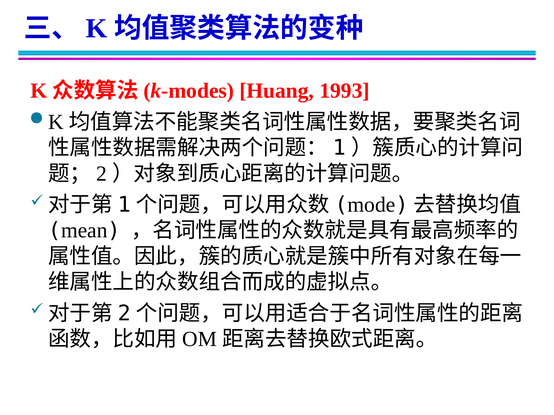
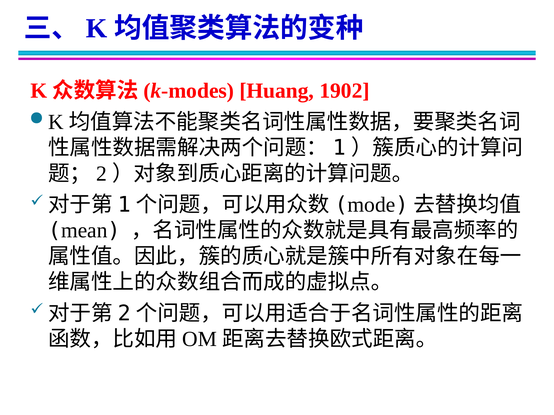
1993: 1993 -> 1902
